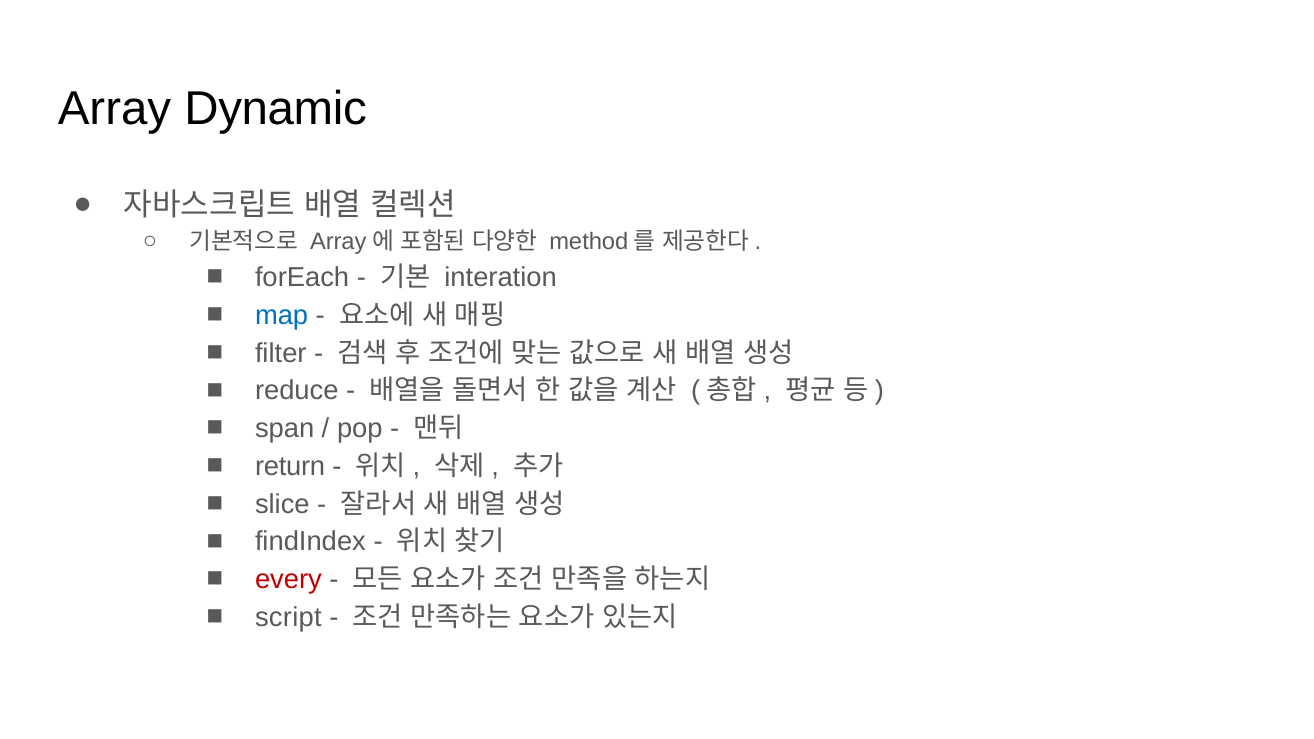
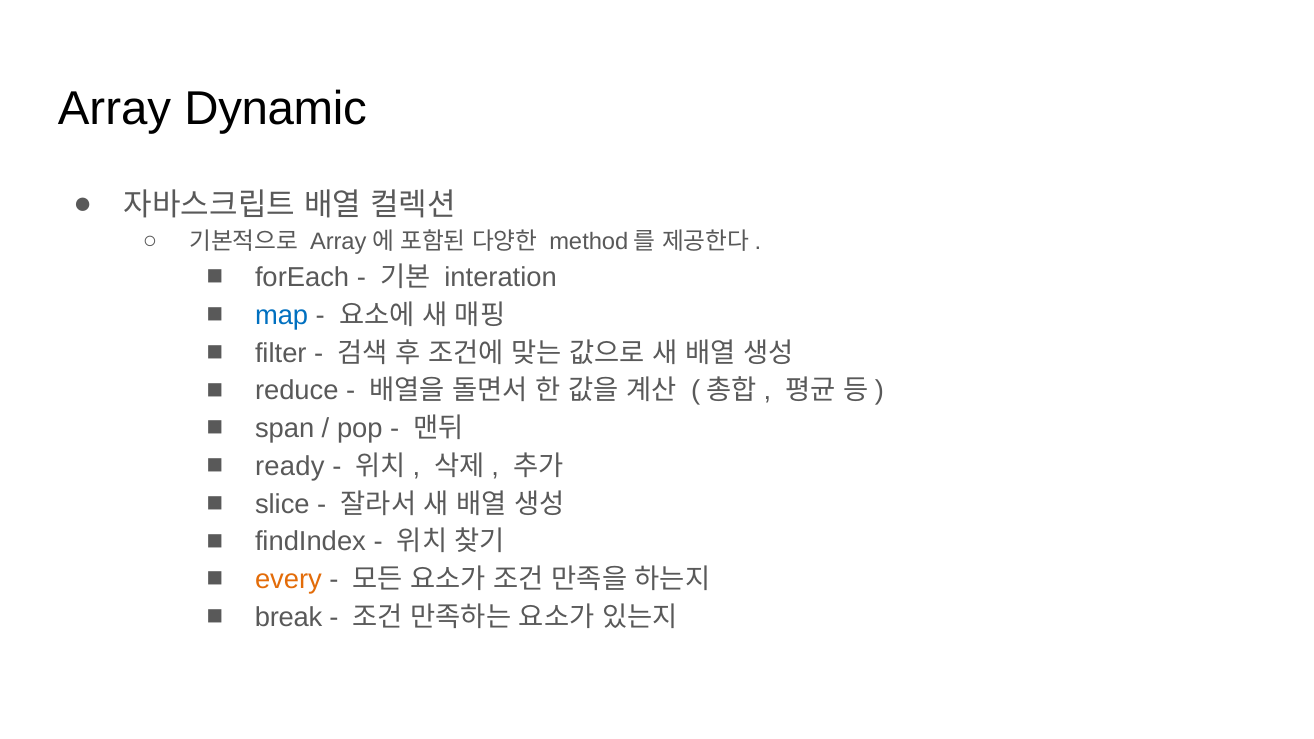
return: return -> ready
every colour: red -> orange
script: script -> break
